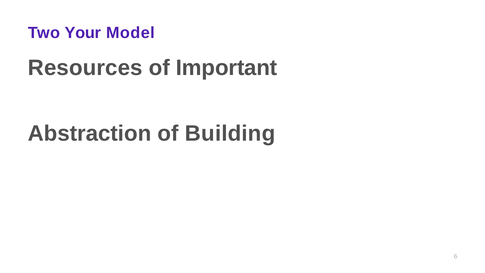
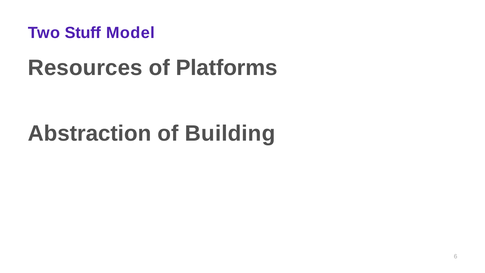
Your: Your -> Stuff
Important: Important -> Platforms
